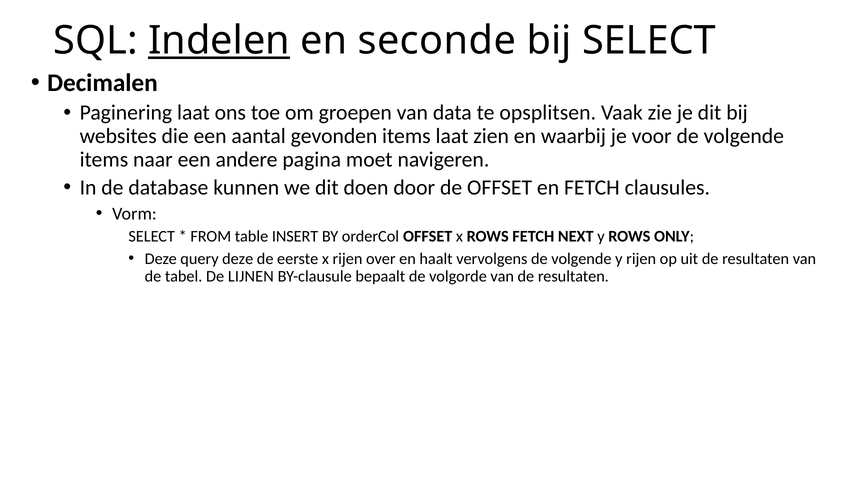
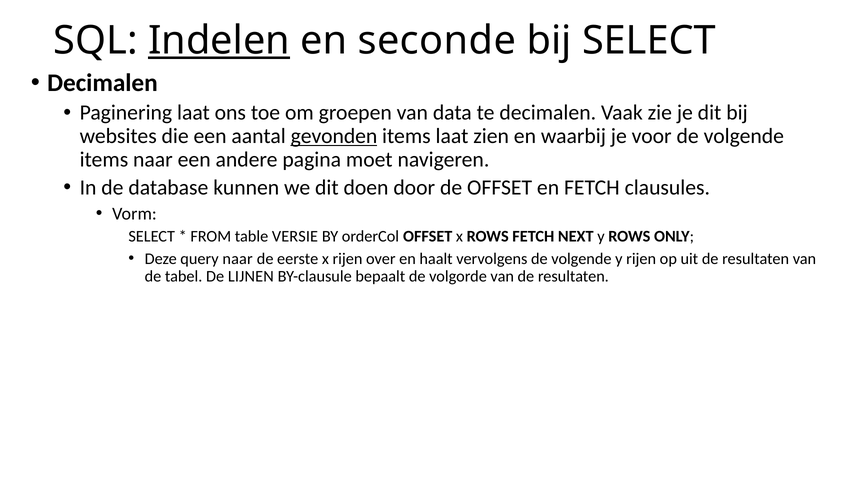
te opsplitsen: opsplitsen -> decimalen
gevonden underline: none -> present
INSERT: INSERT -> VERSIE
query deze: deze -> naar
